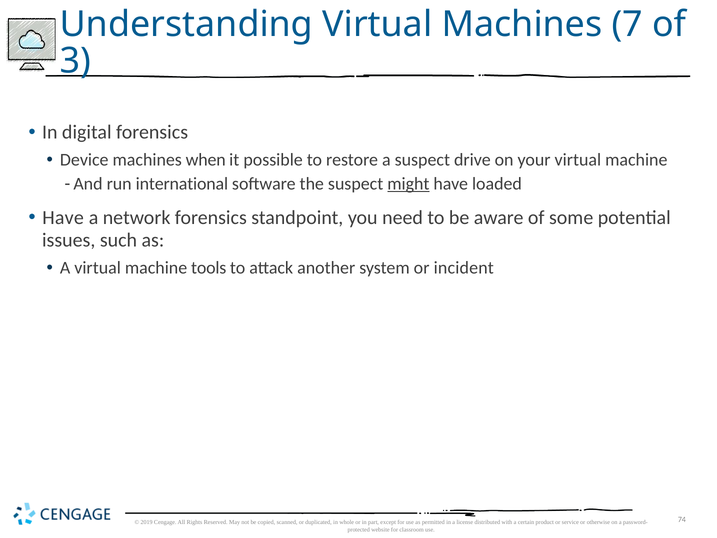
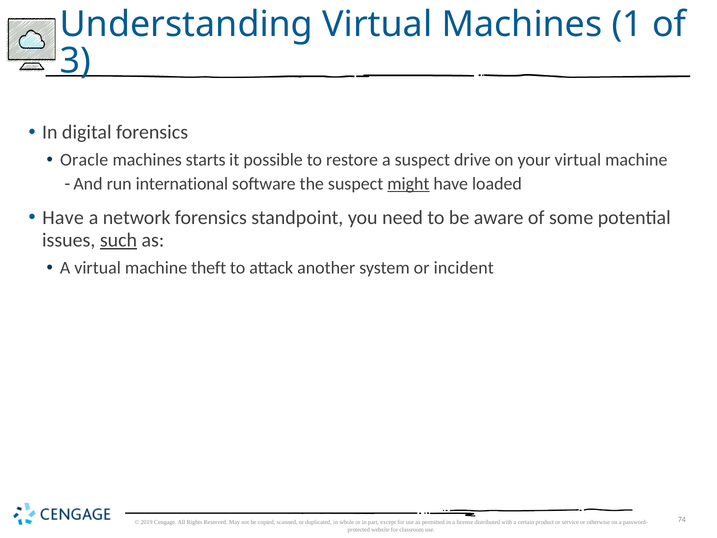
7: 7 -> 1
Device: Device -> Oracle
when: when -> starts
such underline: none -> present
tools: tools -> theft
